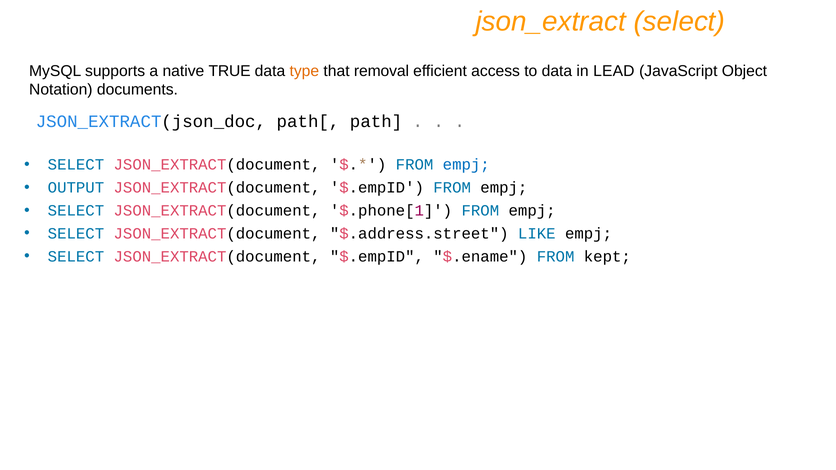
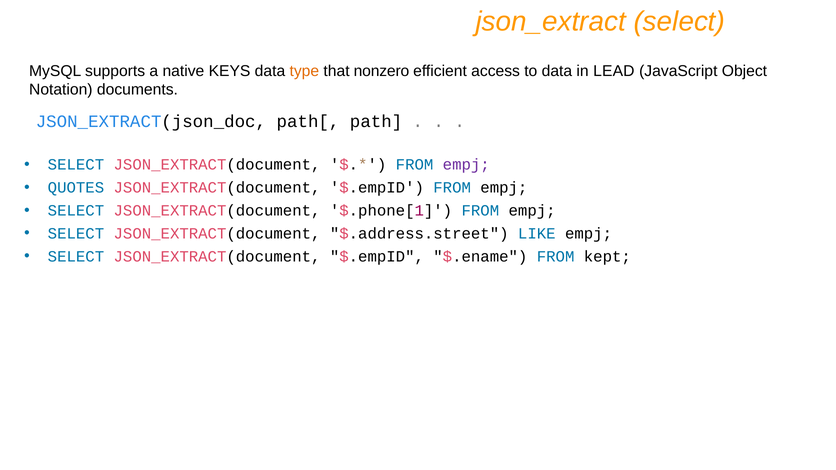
TRUE: TRUE -> KEYS
removal: removal -> nonzero
empj at (466, 165) colour: blue -> purple
OUTPUT: OUTPUT -> QUOTES
